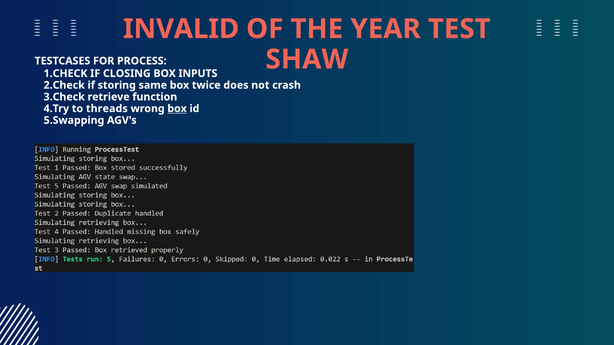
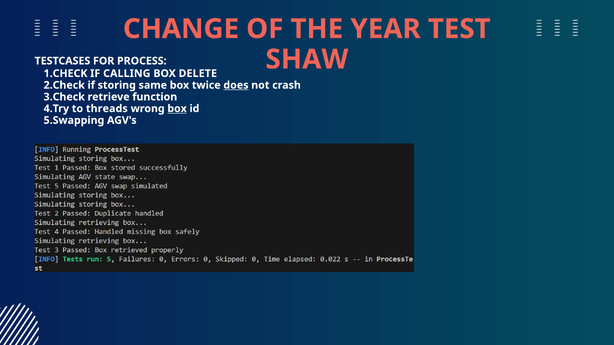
INVALID: INVALID -> CHANGE
CLOSING: CLOSING -> CALLING
INPUTS: INPUTS -> DELETE
does underline: none -> present
